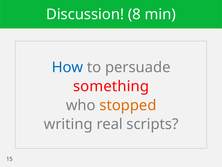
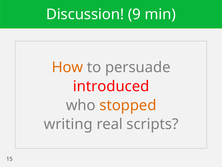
8: 8 -> 9
How colour: blue -> orange
something: something -> introduced
